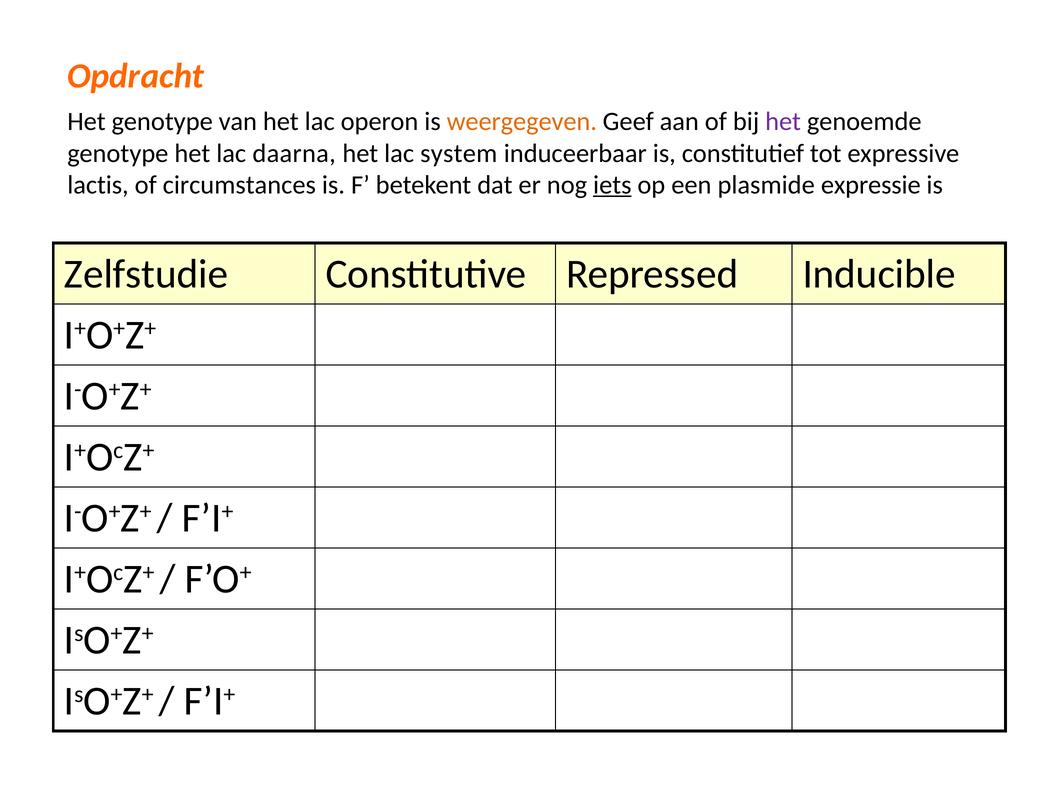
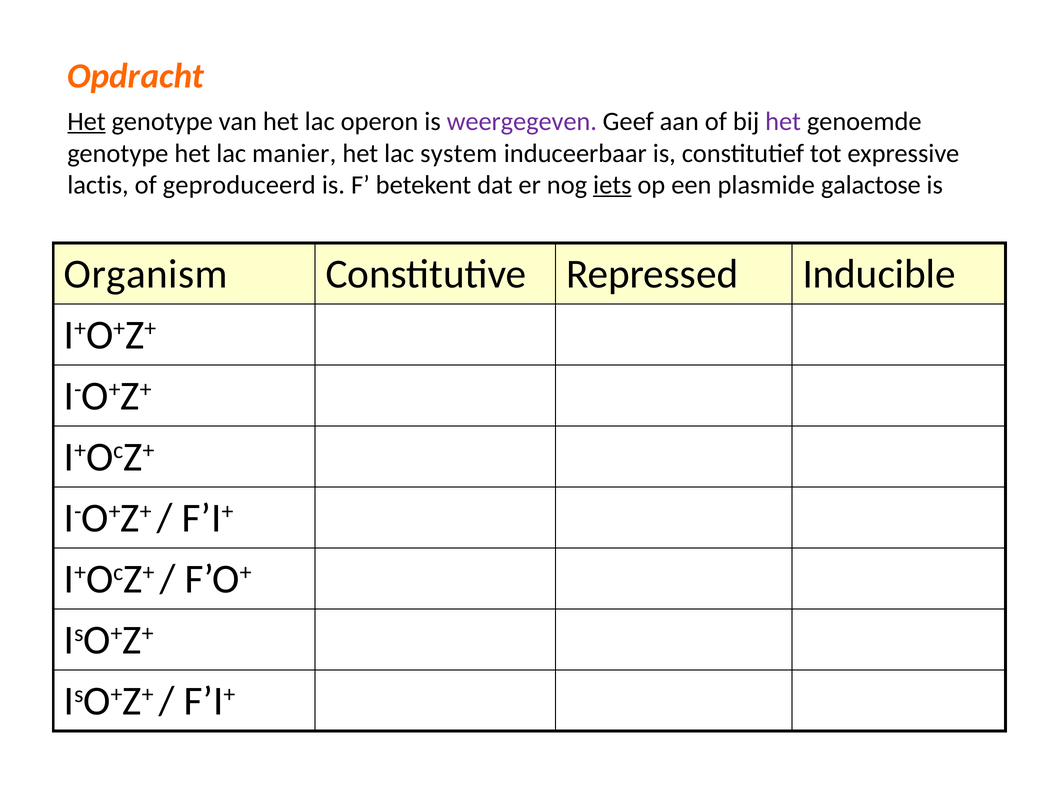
Het at (86, 121) underline: none -> present
weergegeven colour: orange -> purple
daarna: daarna -> manier
circumstances: circumstances -> geproduceerd
expressie: expressie -> galactose
Zelfstudie: Zelfstudie -> Organism
